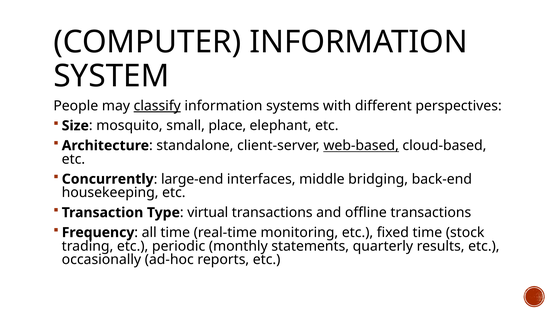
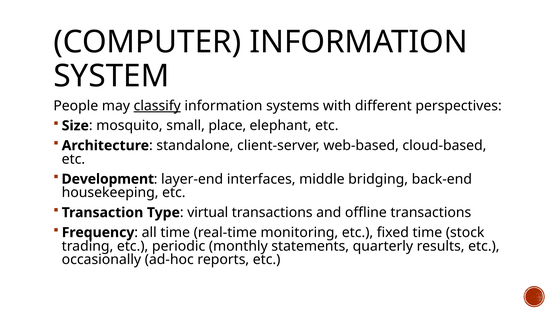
web-based underline: present -> none
Concurrently: Concurrently -> Development
large-end: large-end -> layer-end
